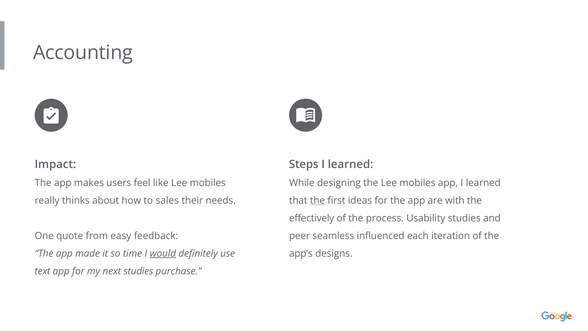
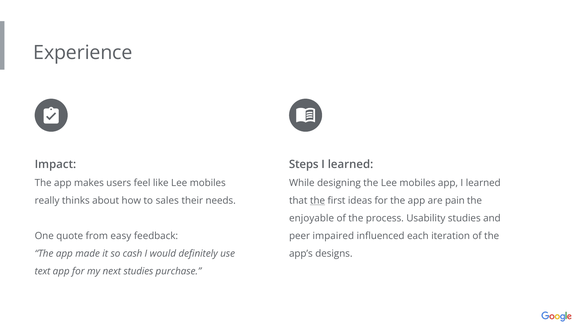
Accounting: Accounting -> Experience
with: with -> pain
effectively: effectively -> enjoyable
seamless: seamless -> impaired
time: time -> cash
would underline: present -> none
